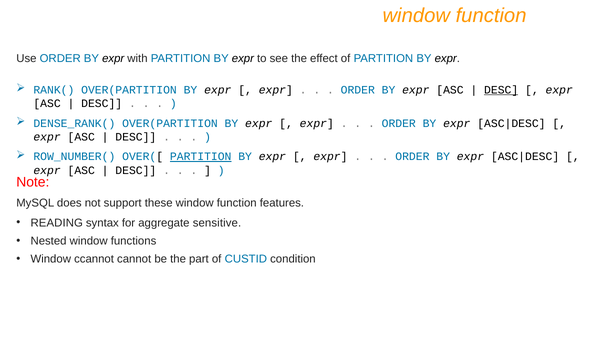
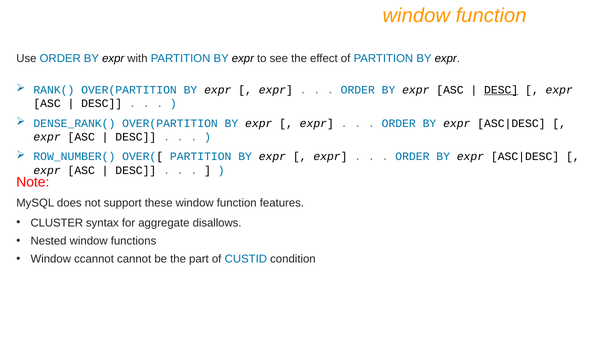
PARTITION at (201, 157) underline: present -> none
READING: READING -> CLUSTER
sensitive: sensitive -> disallows
